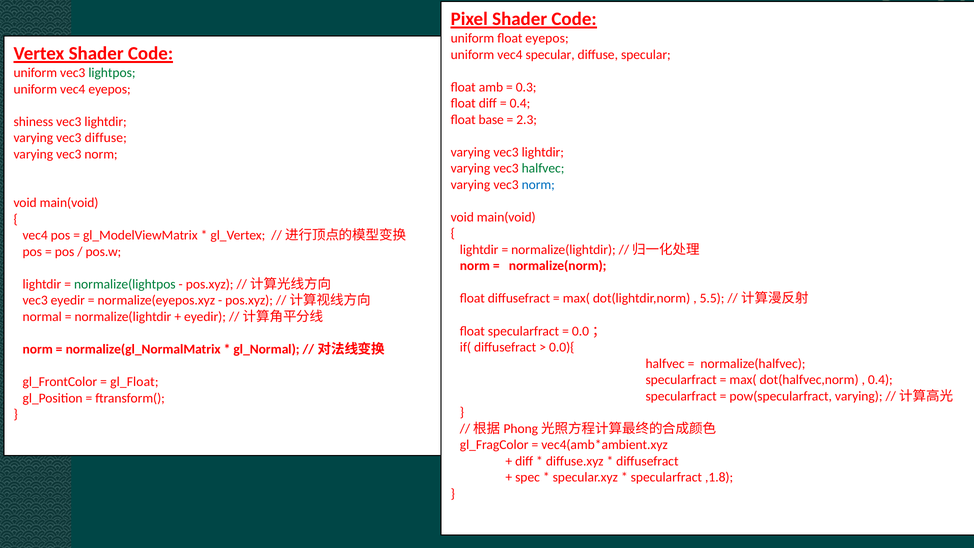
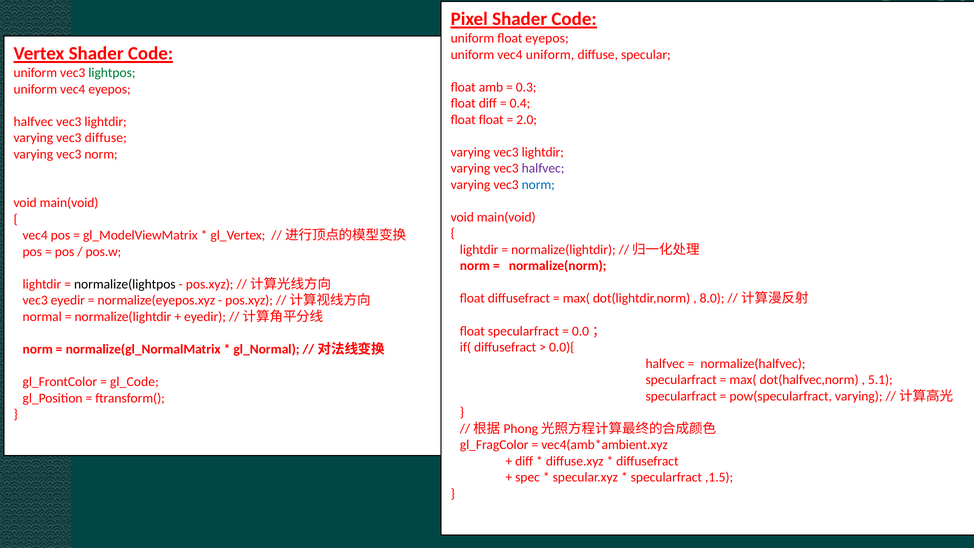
vec4 specular: specular -> uniform
float base: base -> float
2.3: 2.3 -> 2.0
shiness at (33, 122): shiness -> halfvec
halfvec at (543, 168) colour: green -> purple
normalize(lightpos colour: green -> black
5.5: 5.5 -> 8.0
0.4 at (880, 380): 0.4 -> 5.1
gl_Float: gl_Float -> gl_Code
,1.8: ,1.8 -> ,1.5
